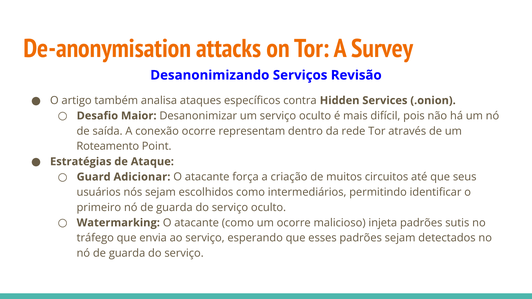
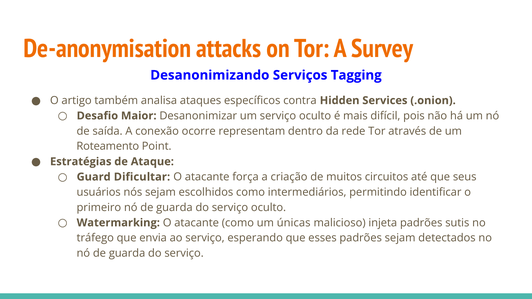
Revisão: Revisão -> Tagging
Adicionar: Adicionar -> Dificultar
um ocorre: ocorre -> únicas
